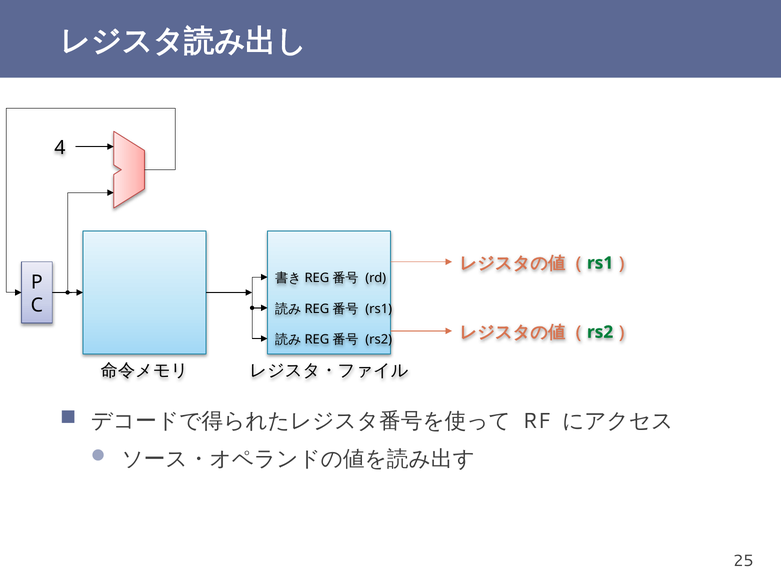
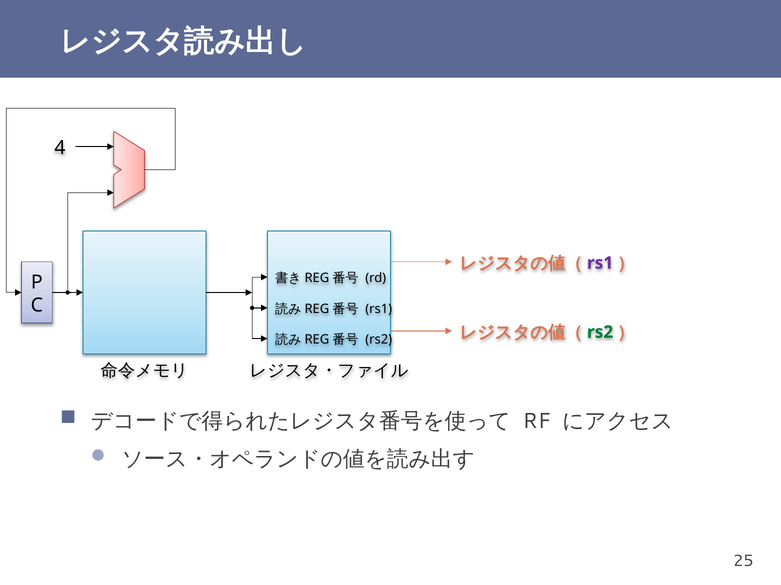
rs1 at (600, 263) colour: green -> purple
